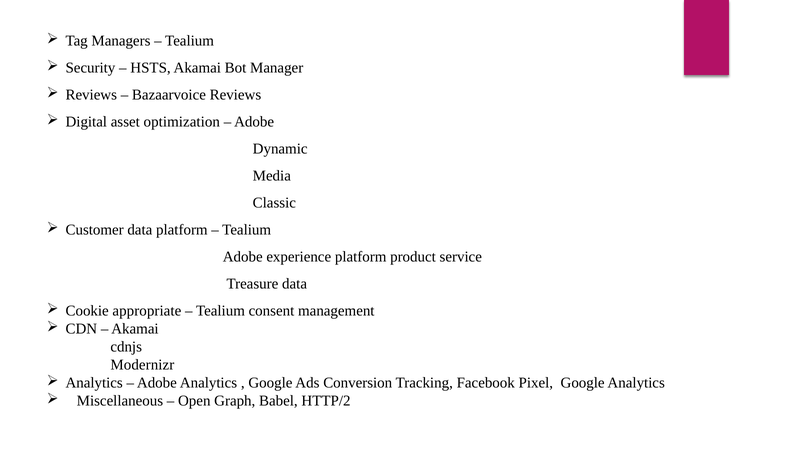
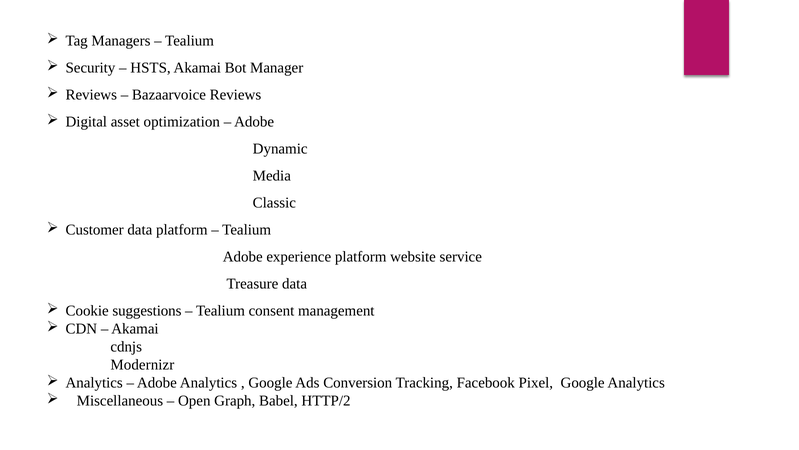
product: product -> website
appropriate: appropriate -> suggestions
